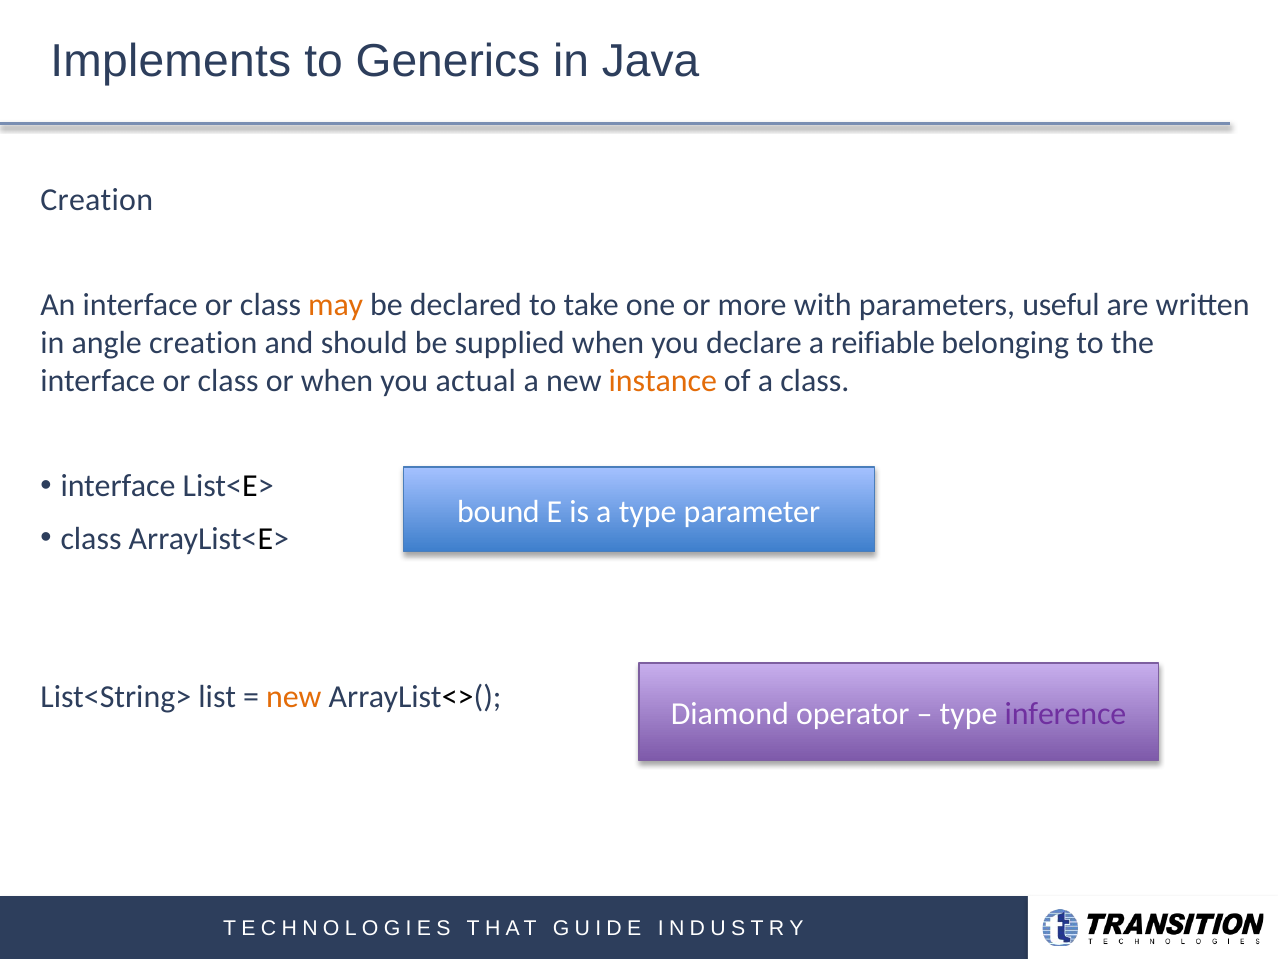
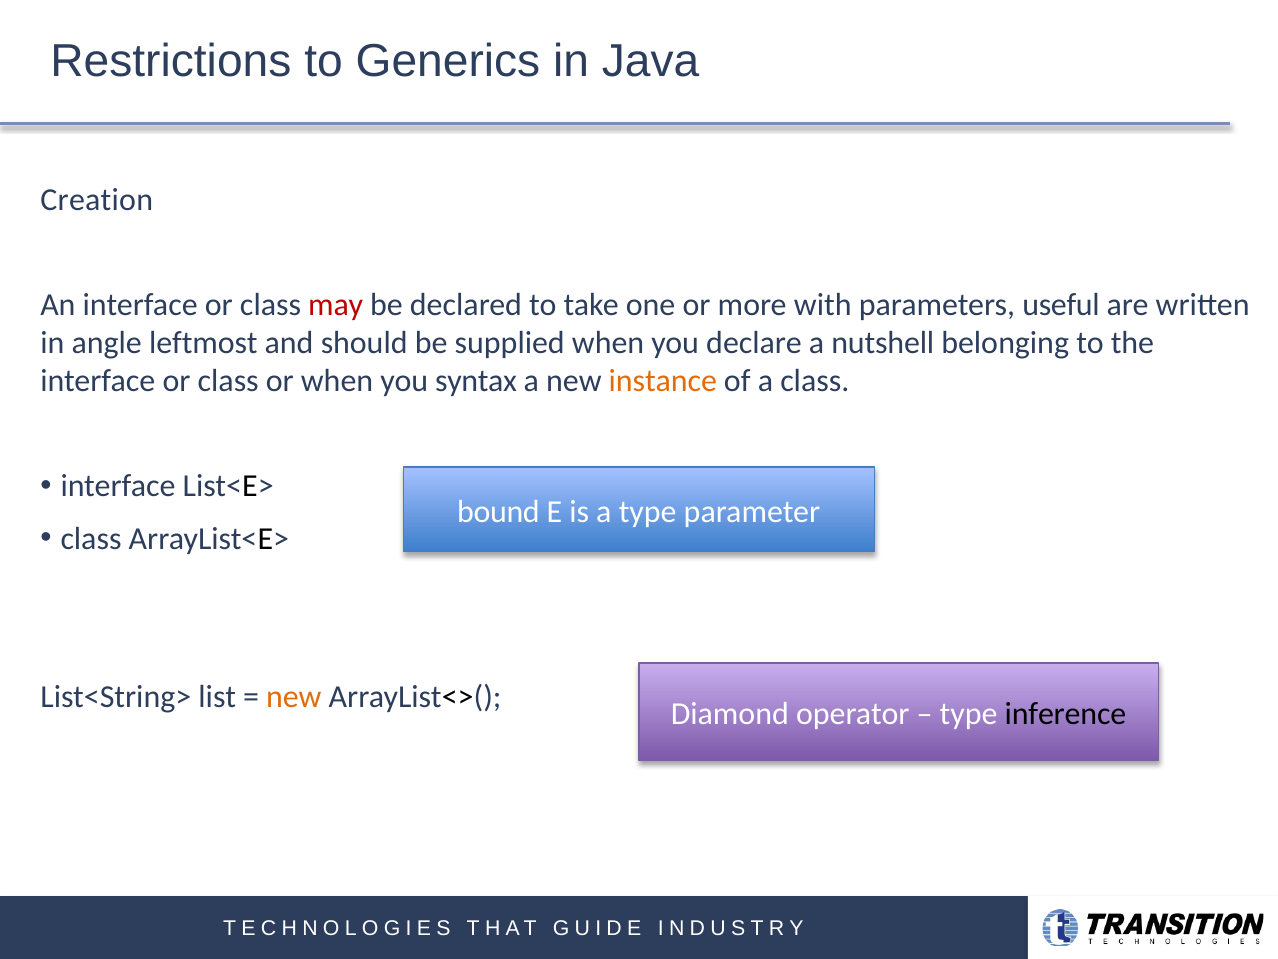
Implements: Implements -> Restrictions
may colour: orange -> red
angle creation: creation -> leftmost
reifiable: reifiable -> nutshell
actual: actual -> syntax
inference colour: purple -> black
